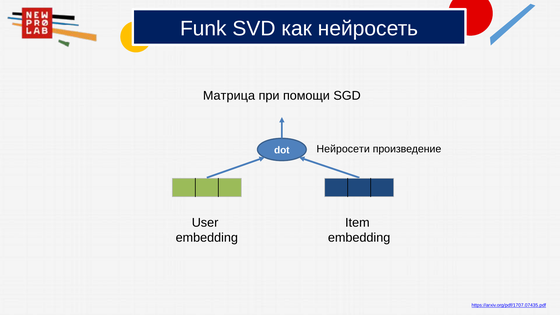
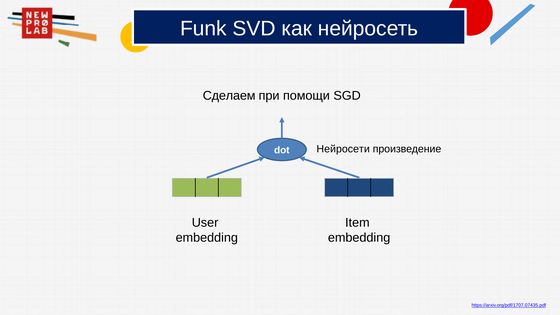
Матрица: Матрица -> Сделаем
